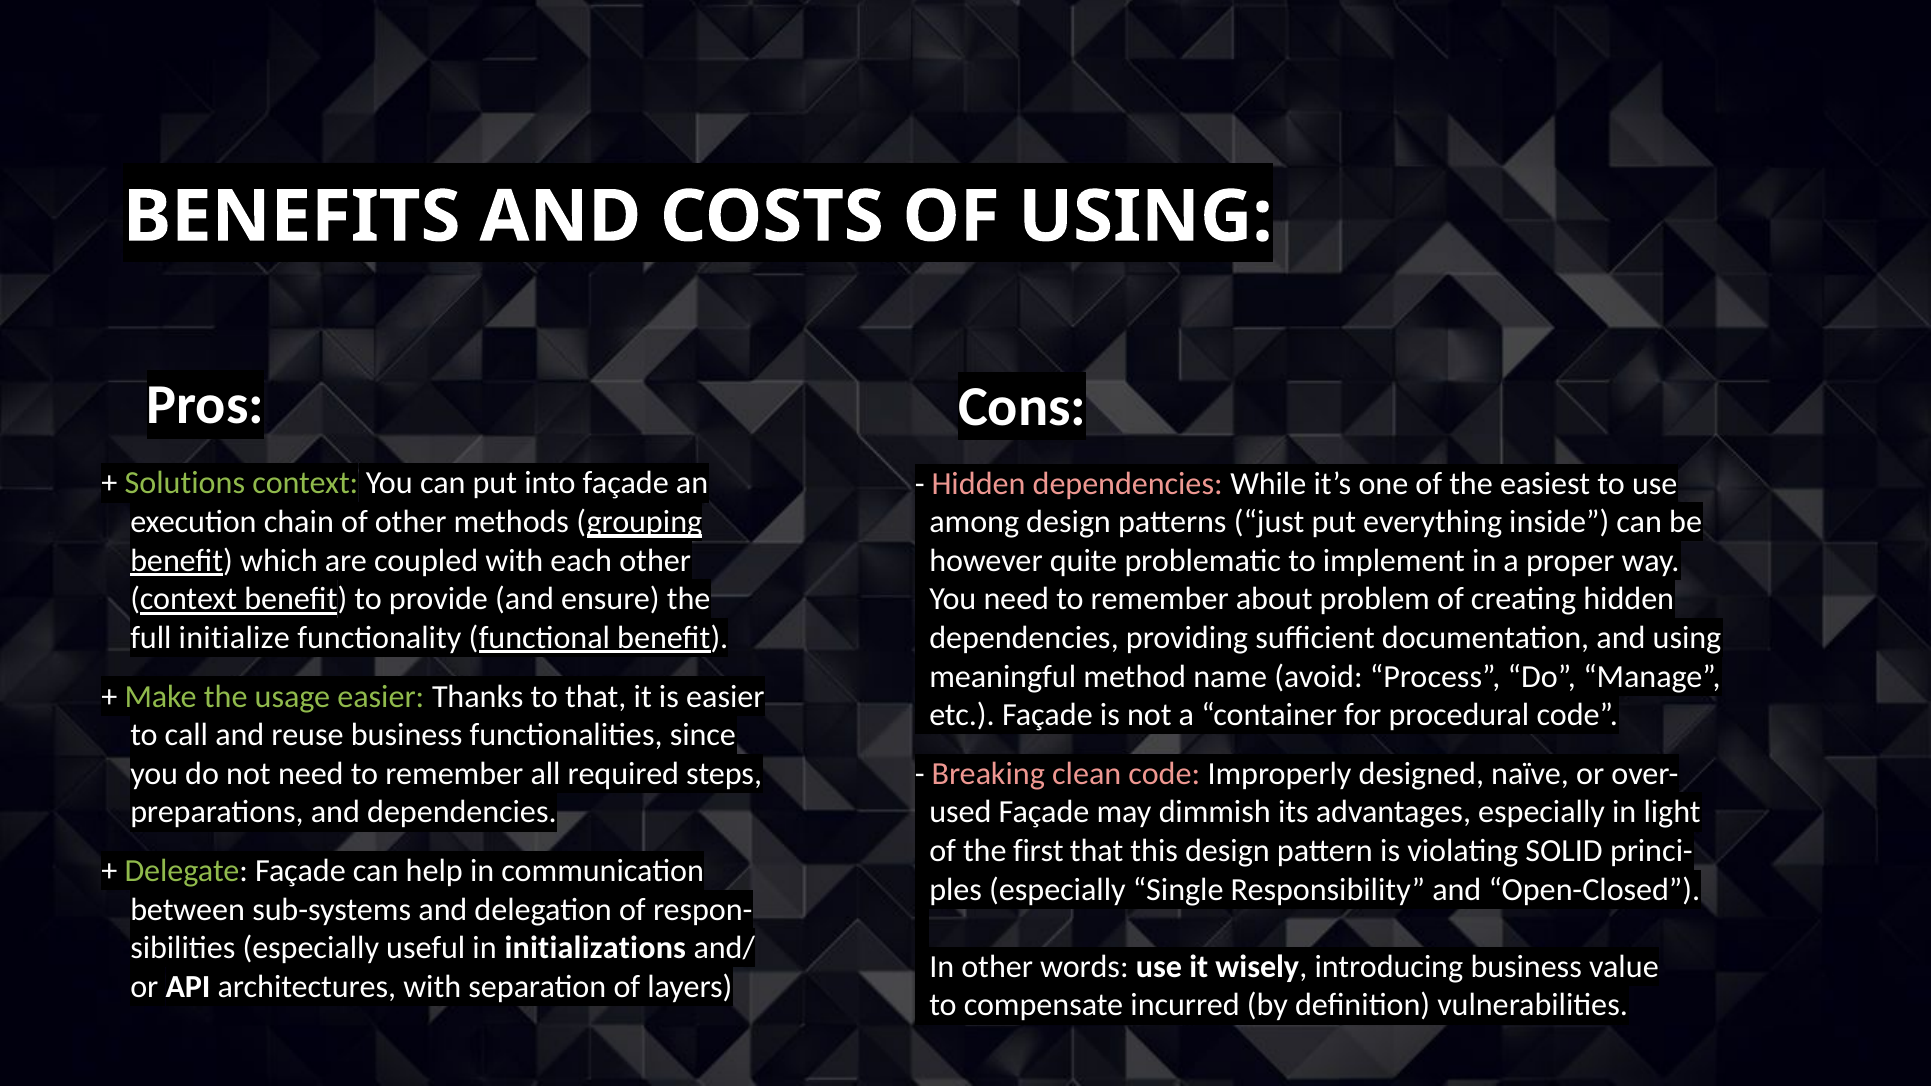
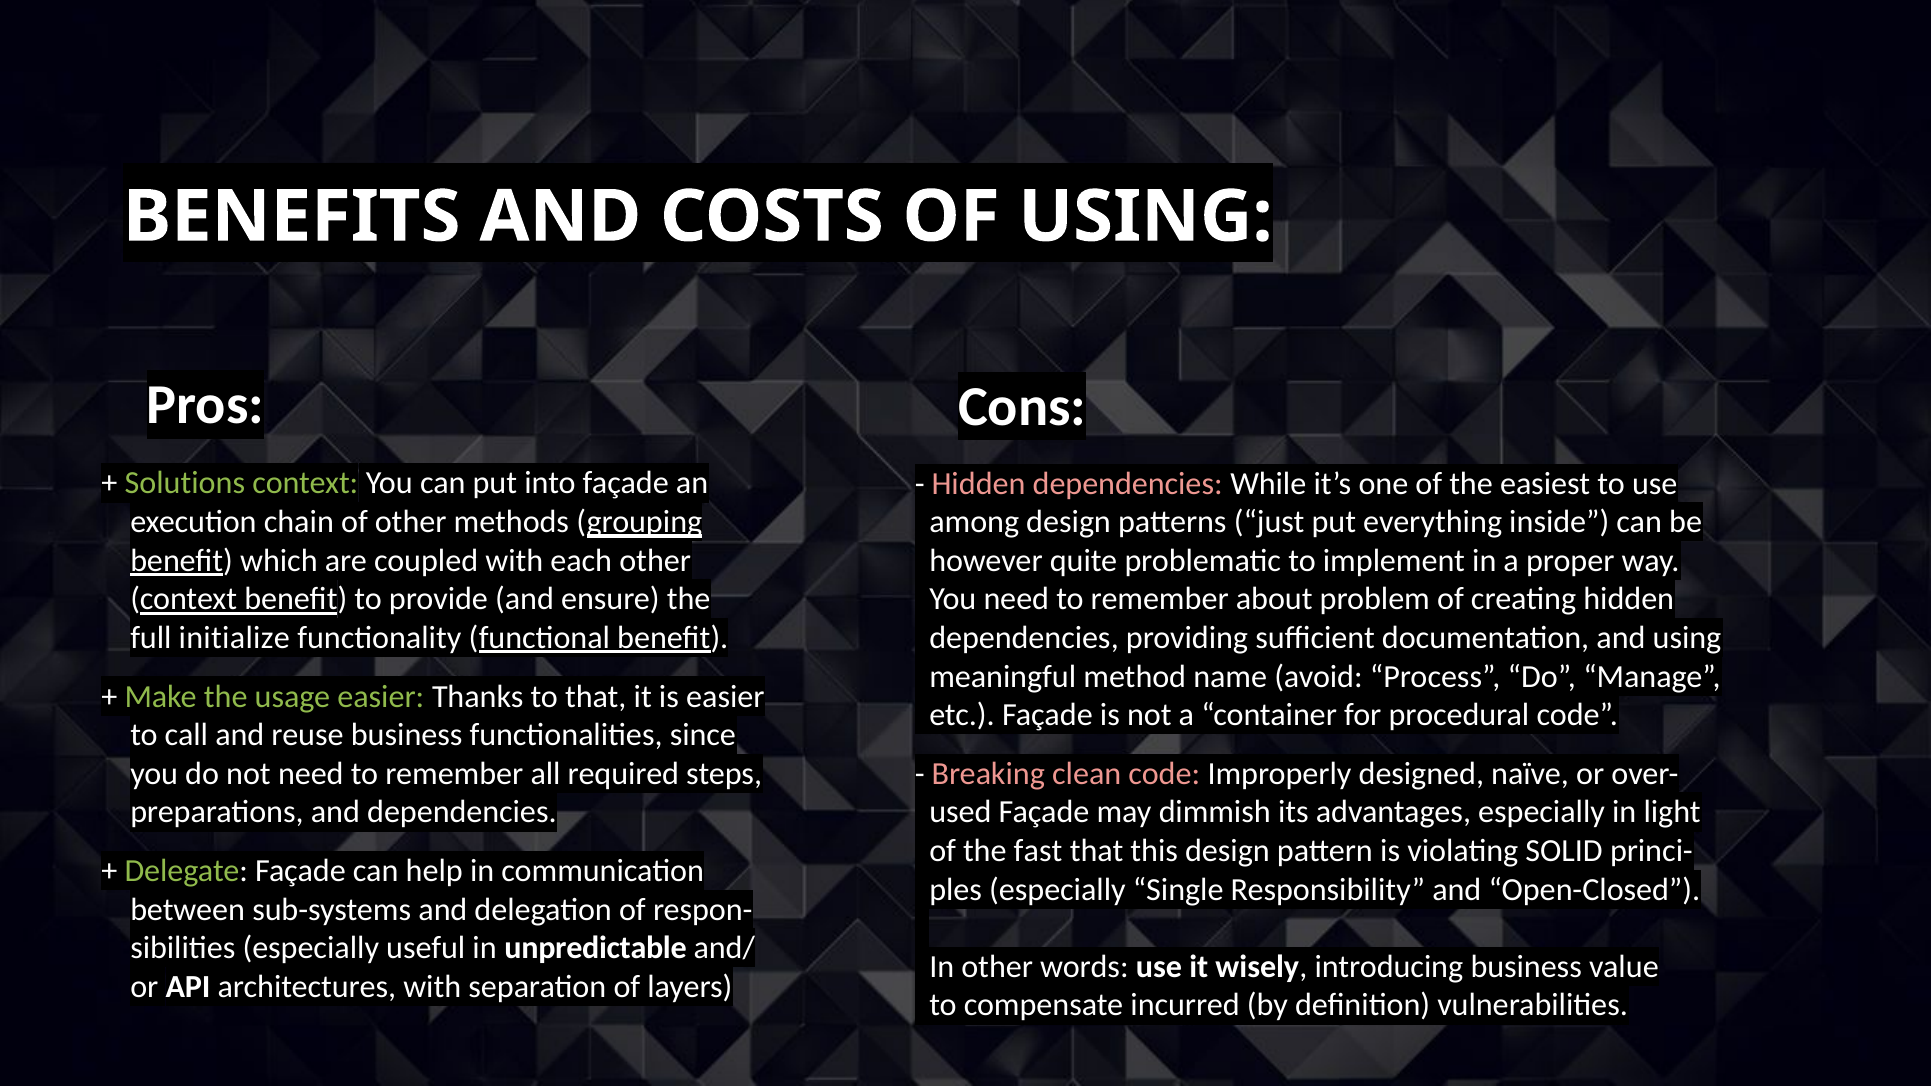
first: first -> fast
initializations: initializations -> unpredictable
